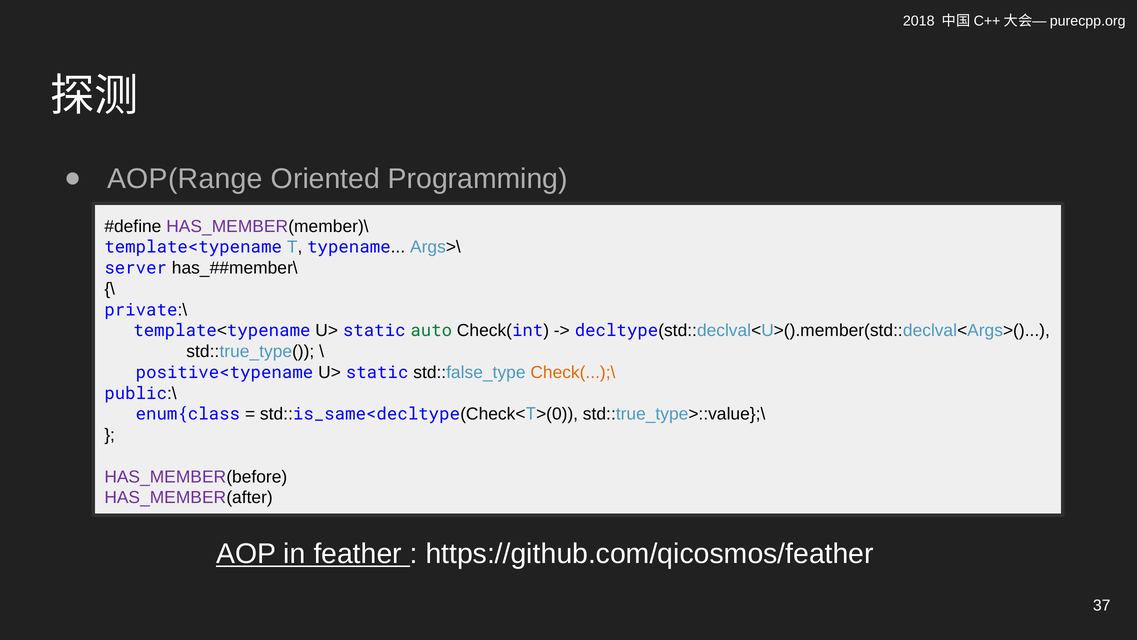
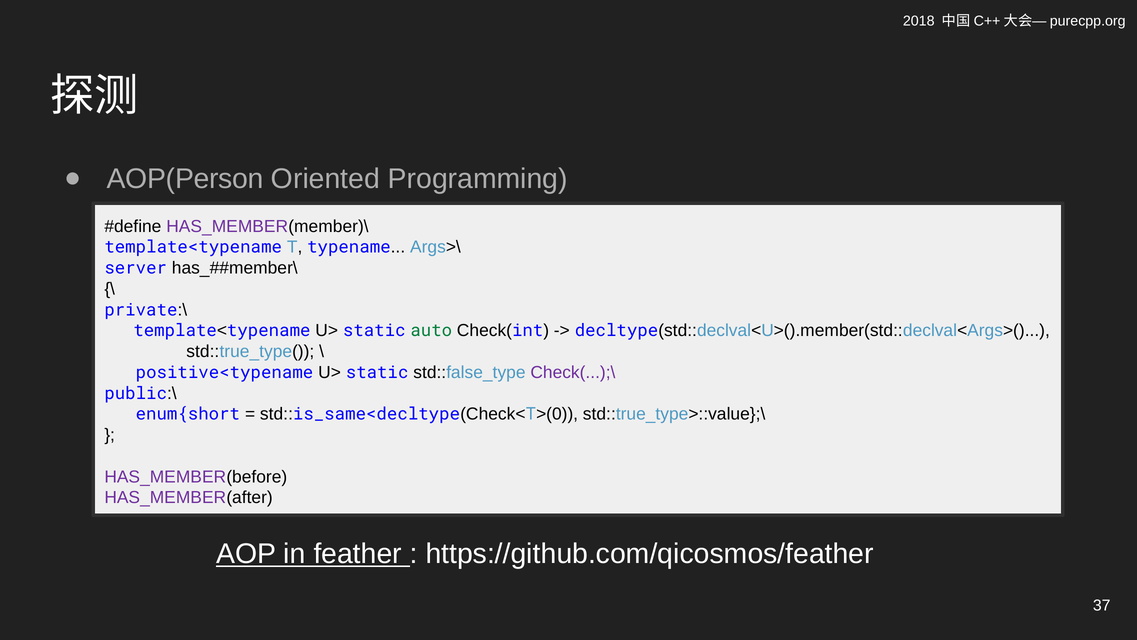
AOP(Range: AOP(Range -> AOP(Person
Check(...);\ colour: orange -> purple
enum{class: enum{class -> enum{short
